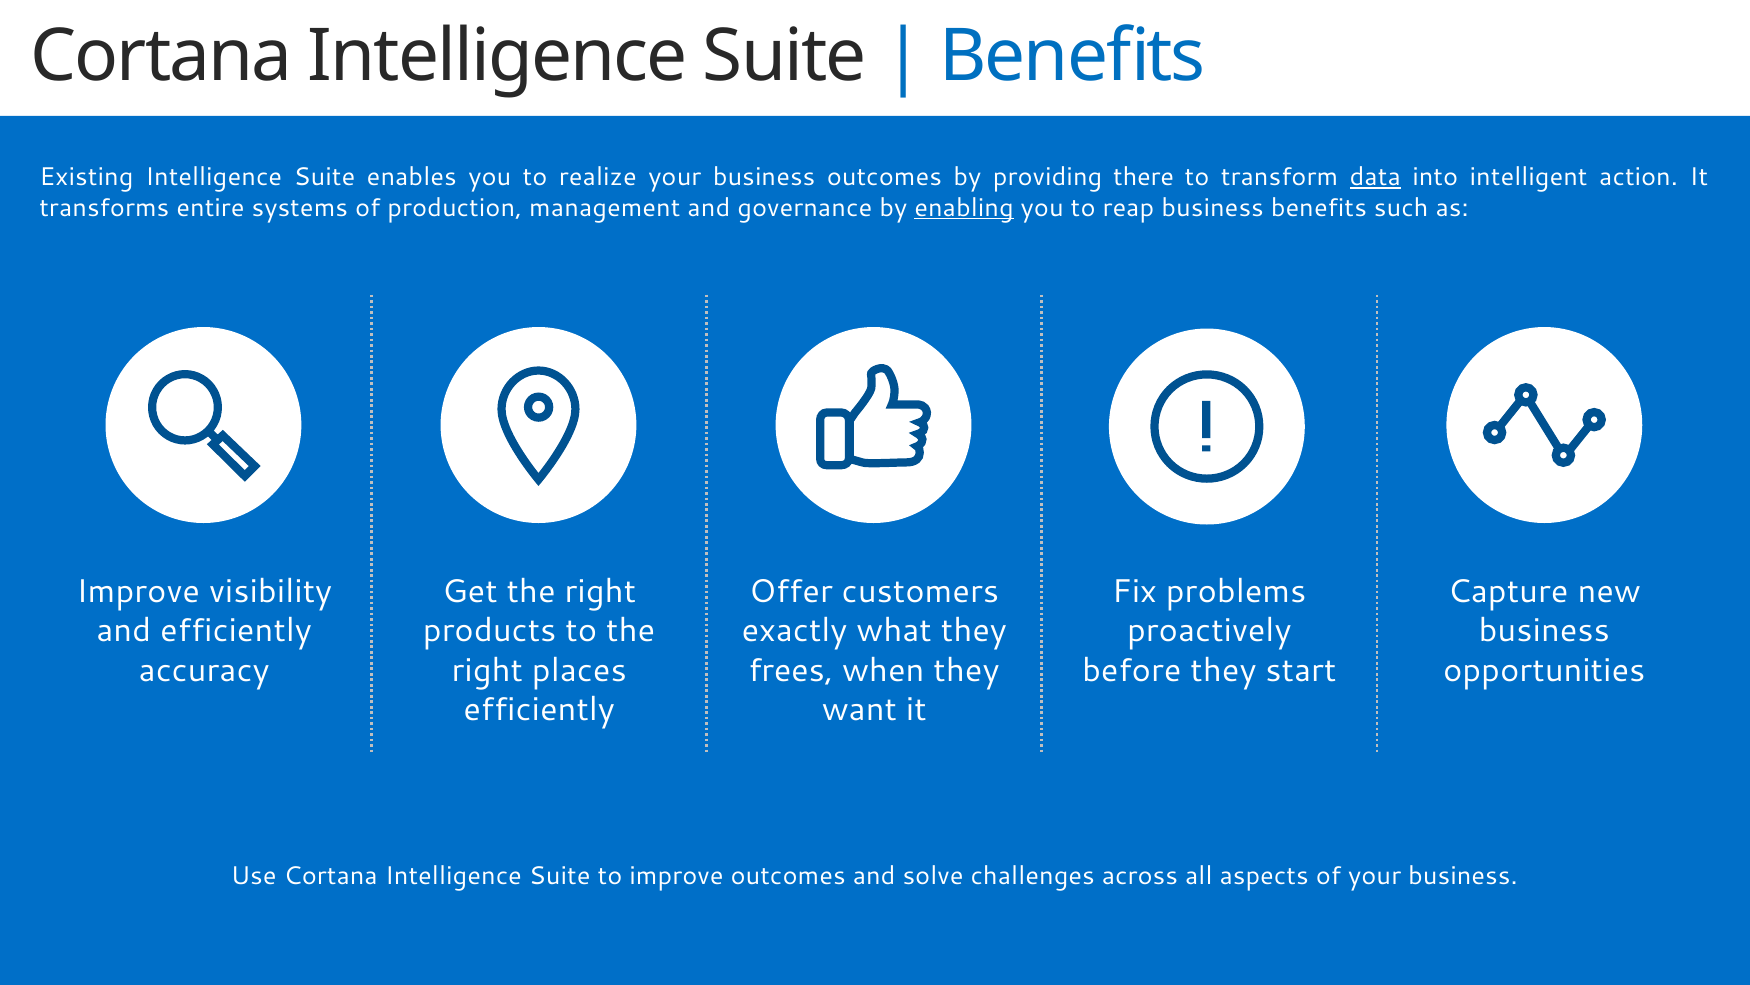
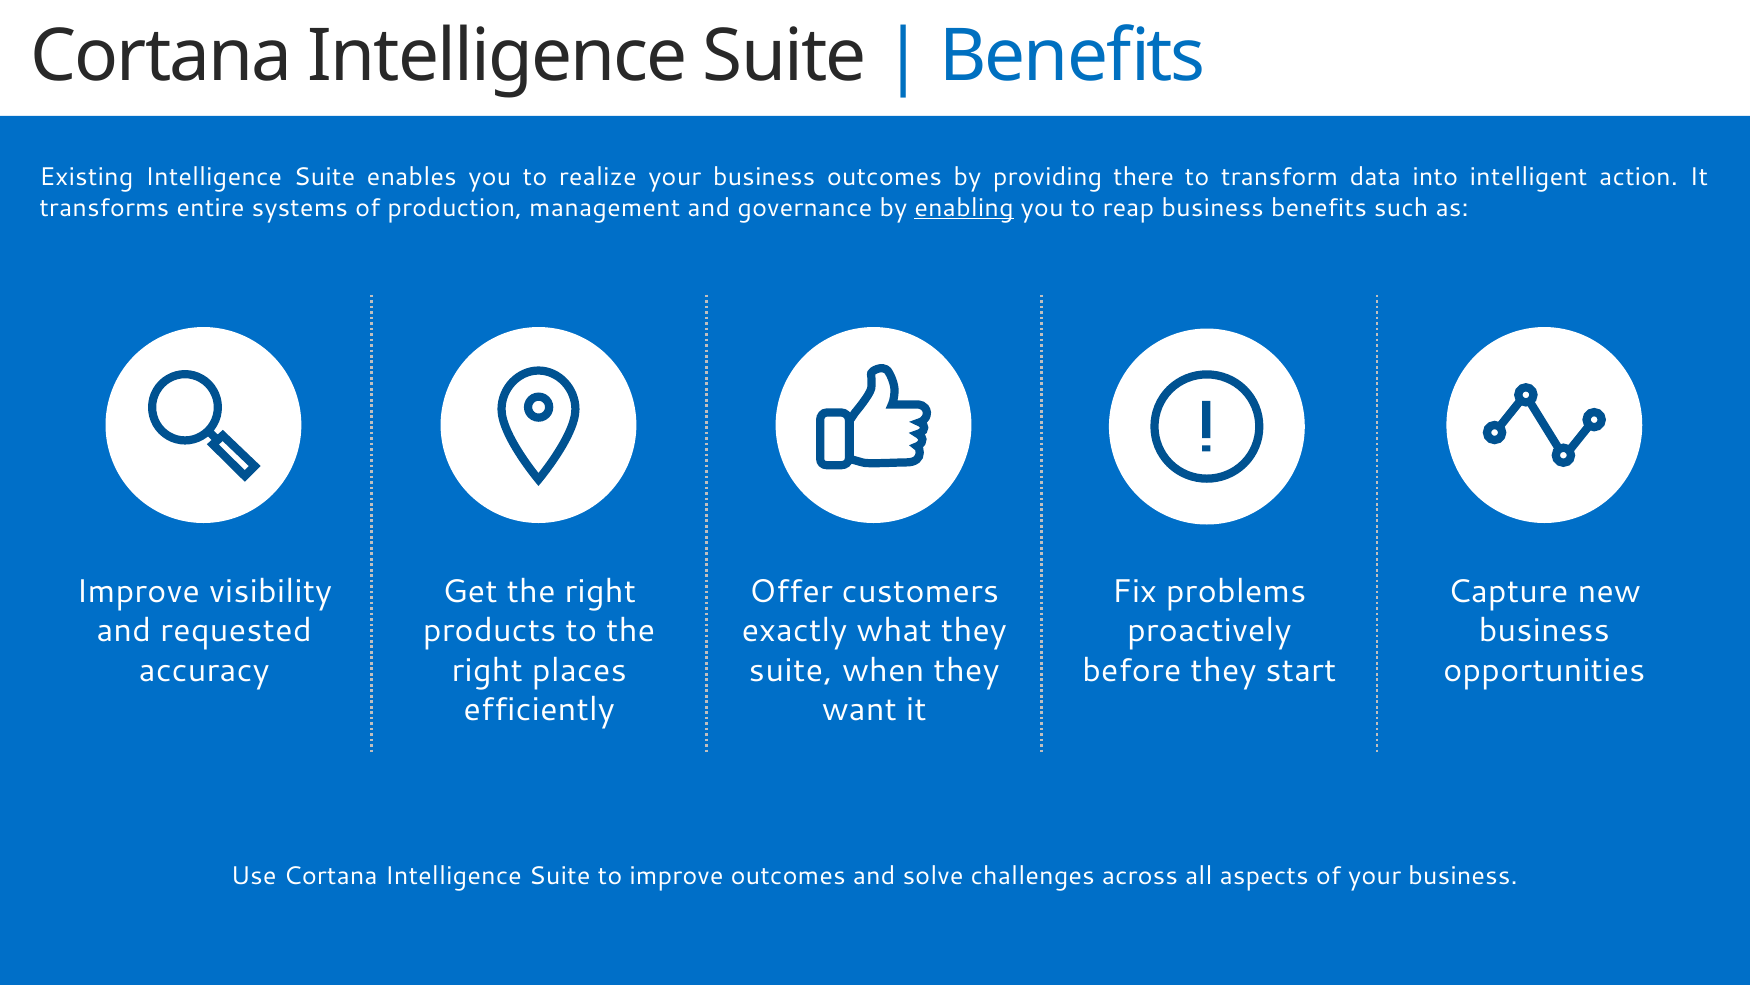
data underline: present -> none
and efficiently: efficiently -> requested
frees at (791, 670): frees -> suite
